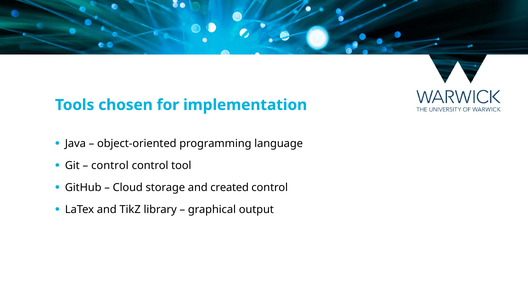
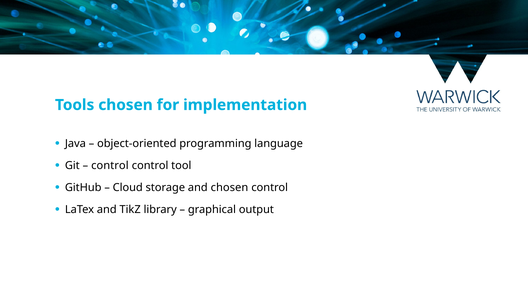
and created: created -> chosen
